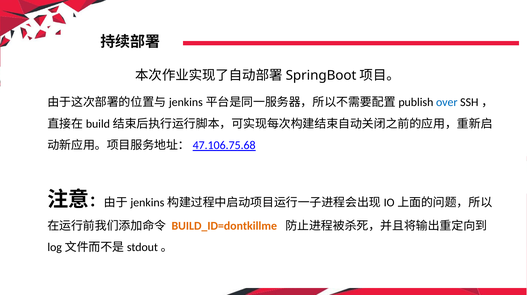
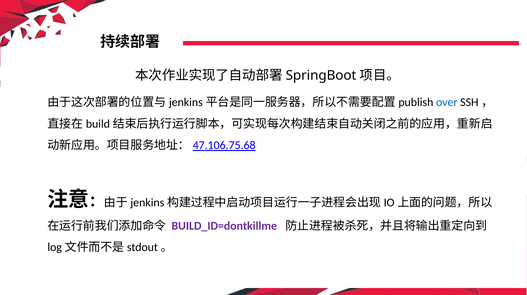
BUILD_ID=dontkillme colour: orange -> purple
